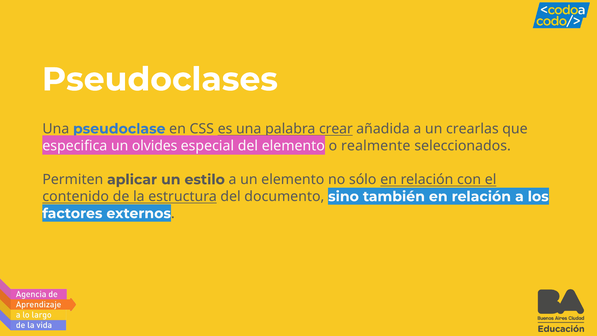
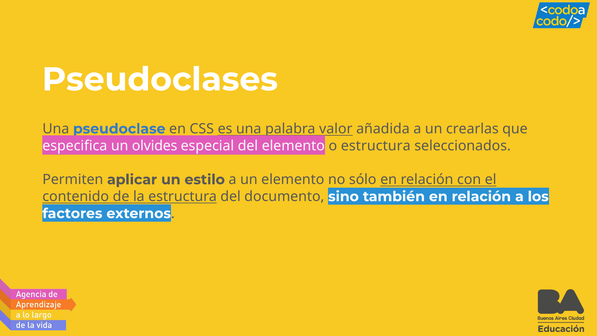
crear: crear -> valor
o realmente: realmente -> estructura
